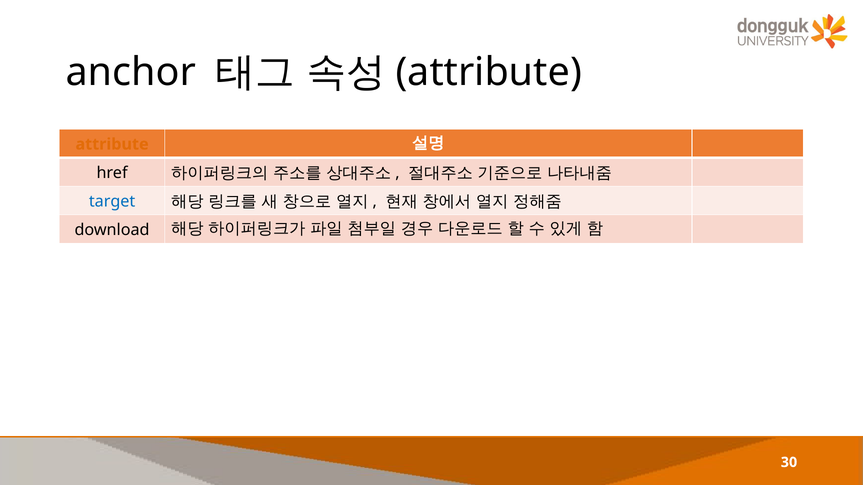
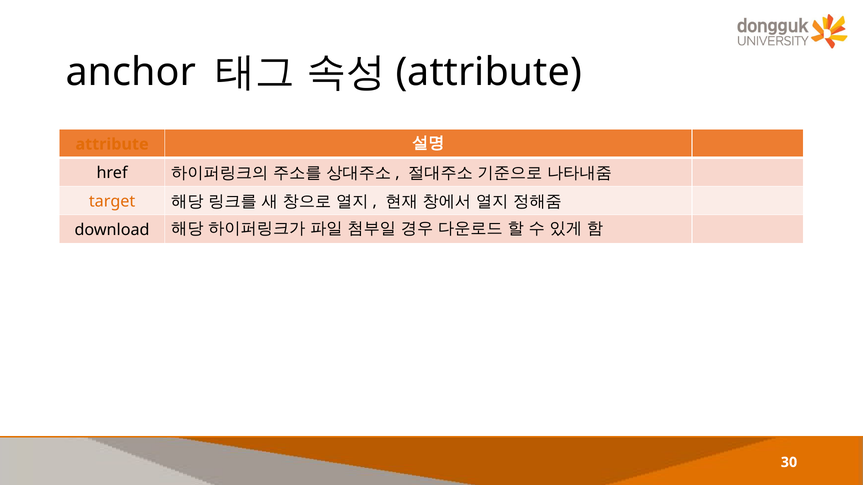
target colour: blue -> orange
